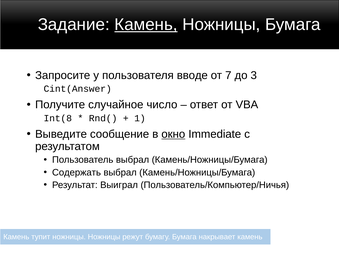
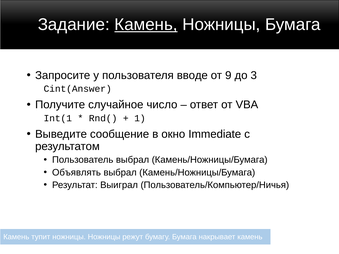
7: 7 -> 9
Int(8: Int(8 -> Int(1
окно underline: present -> none
Содержать: Содержать -> Объявлять
